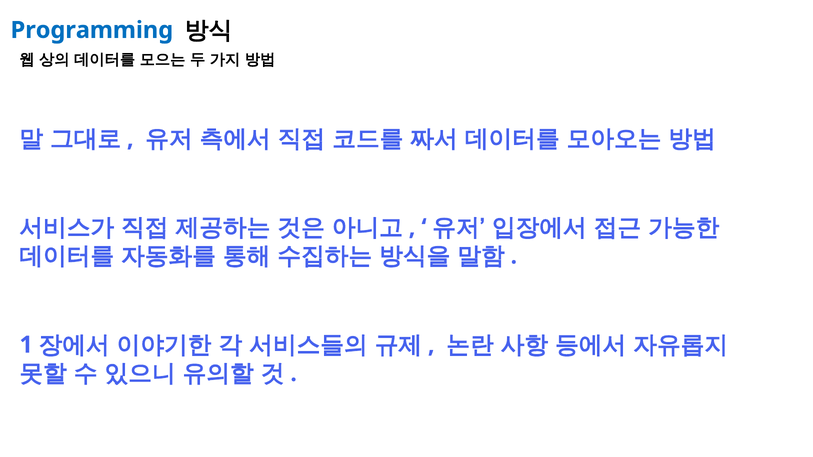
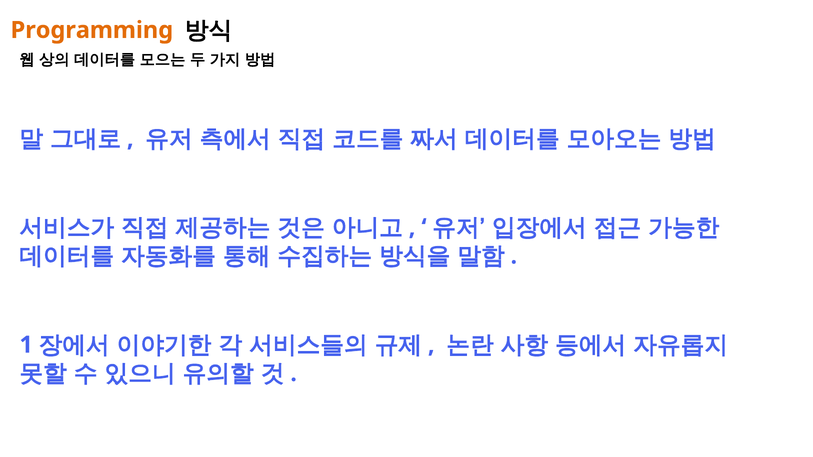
Programming colour: blue -> orange
